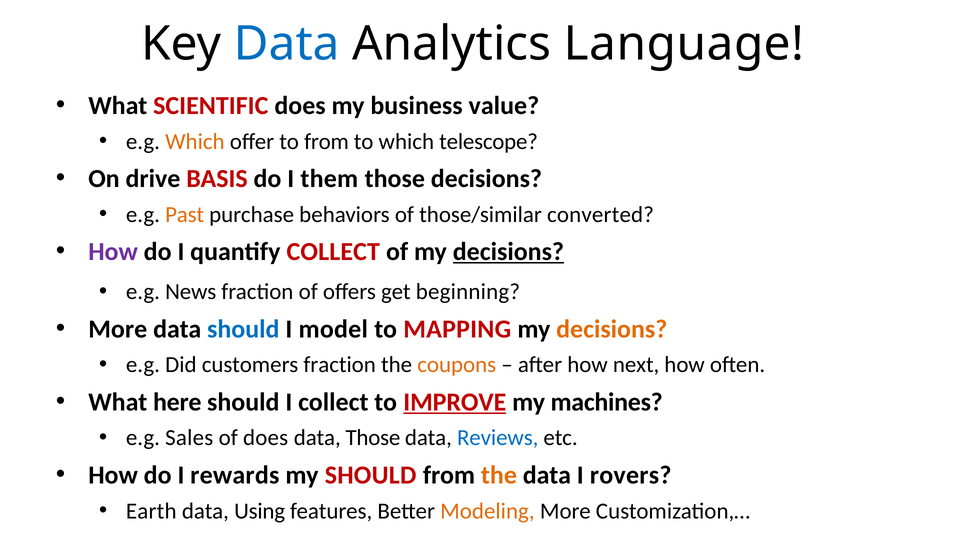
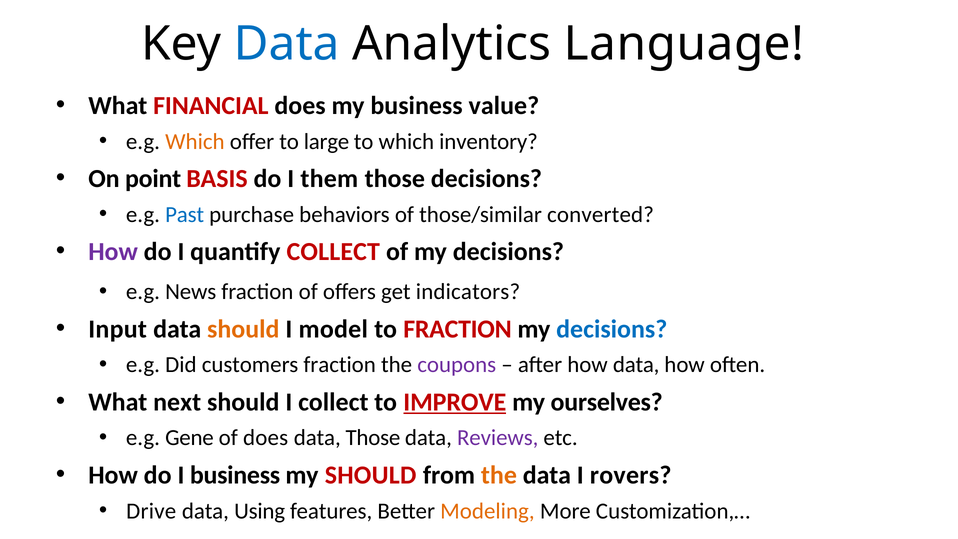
SCIENTIFIC: SCIENTIFIC -> FINANCIAL
to from: from -> large
telescope: telescope -> inventory
drive: drive -> point
Past colour: orange -> blue
decisions at (508, 252) underline: present -> none
beginning: beginning -> indicators
More at (118, 329): More -> Input
should at (243, 329) colour: blue -> orange
to MAPPING: MAPPING -> FRACTION
decisions at (612, 329) colour: orange -> blue
coupons colour: orange -> purple
how next: next -> data
here: here -> next
machines: machines -> ourselves
Sales: Sales -> Gene
Reviews colour: blue -> purple
I rewards: rewards -> business
Earth: Earth -> Drive
